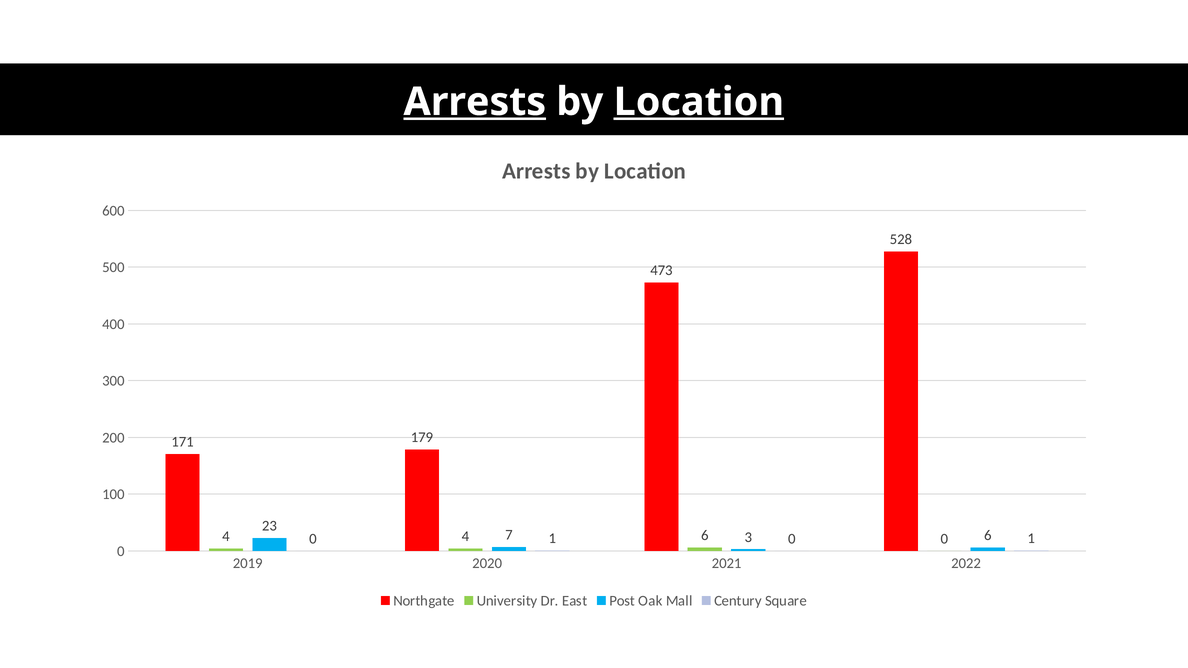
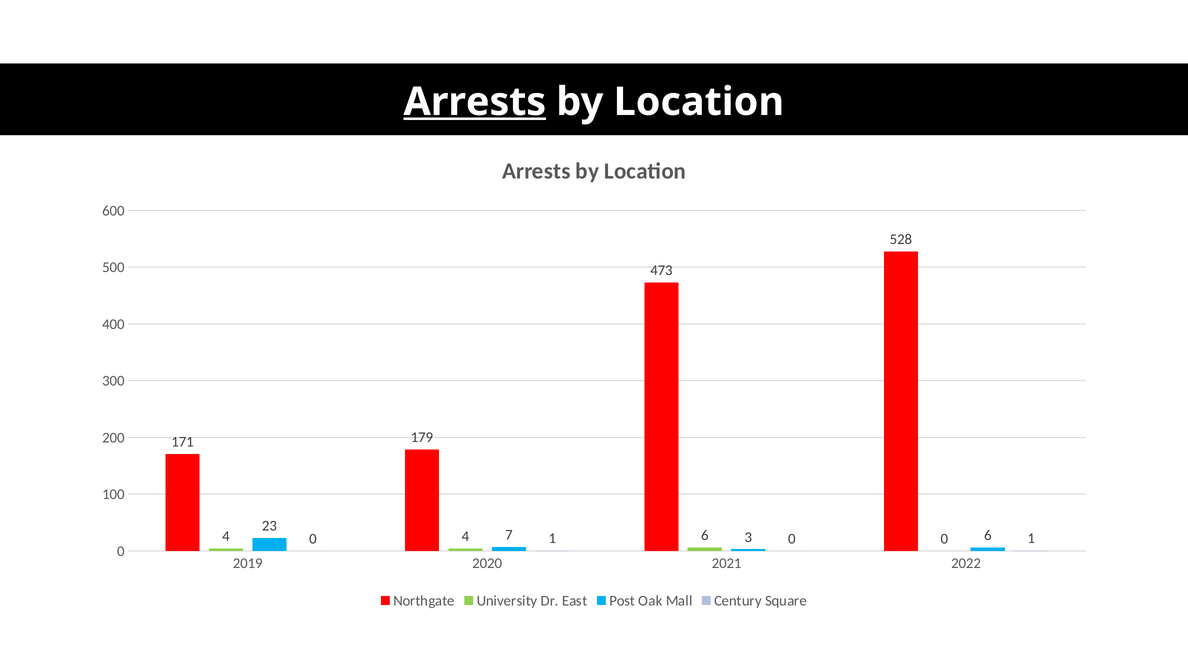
Location at (699, 102) underline: present -> none
